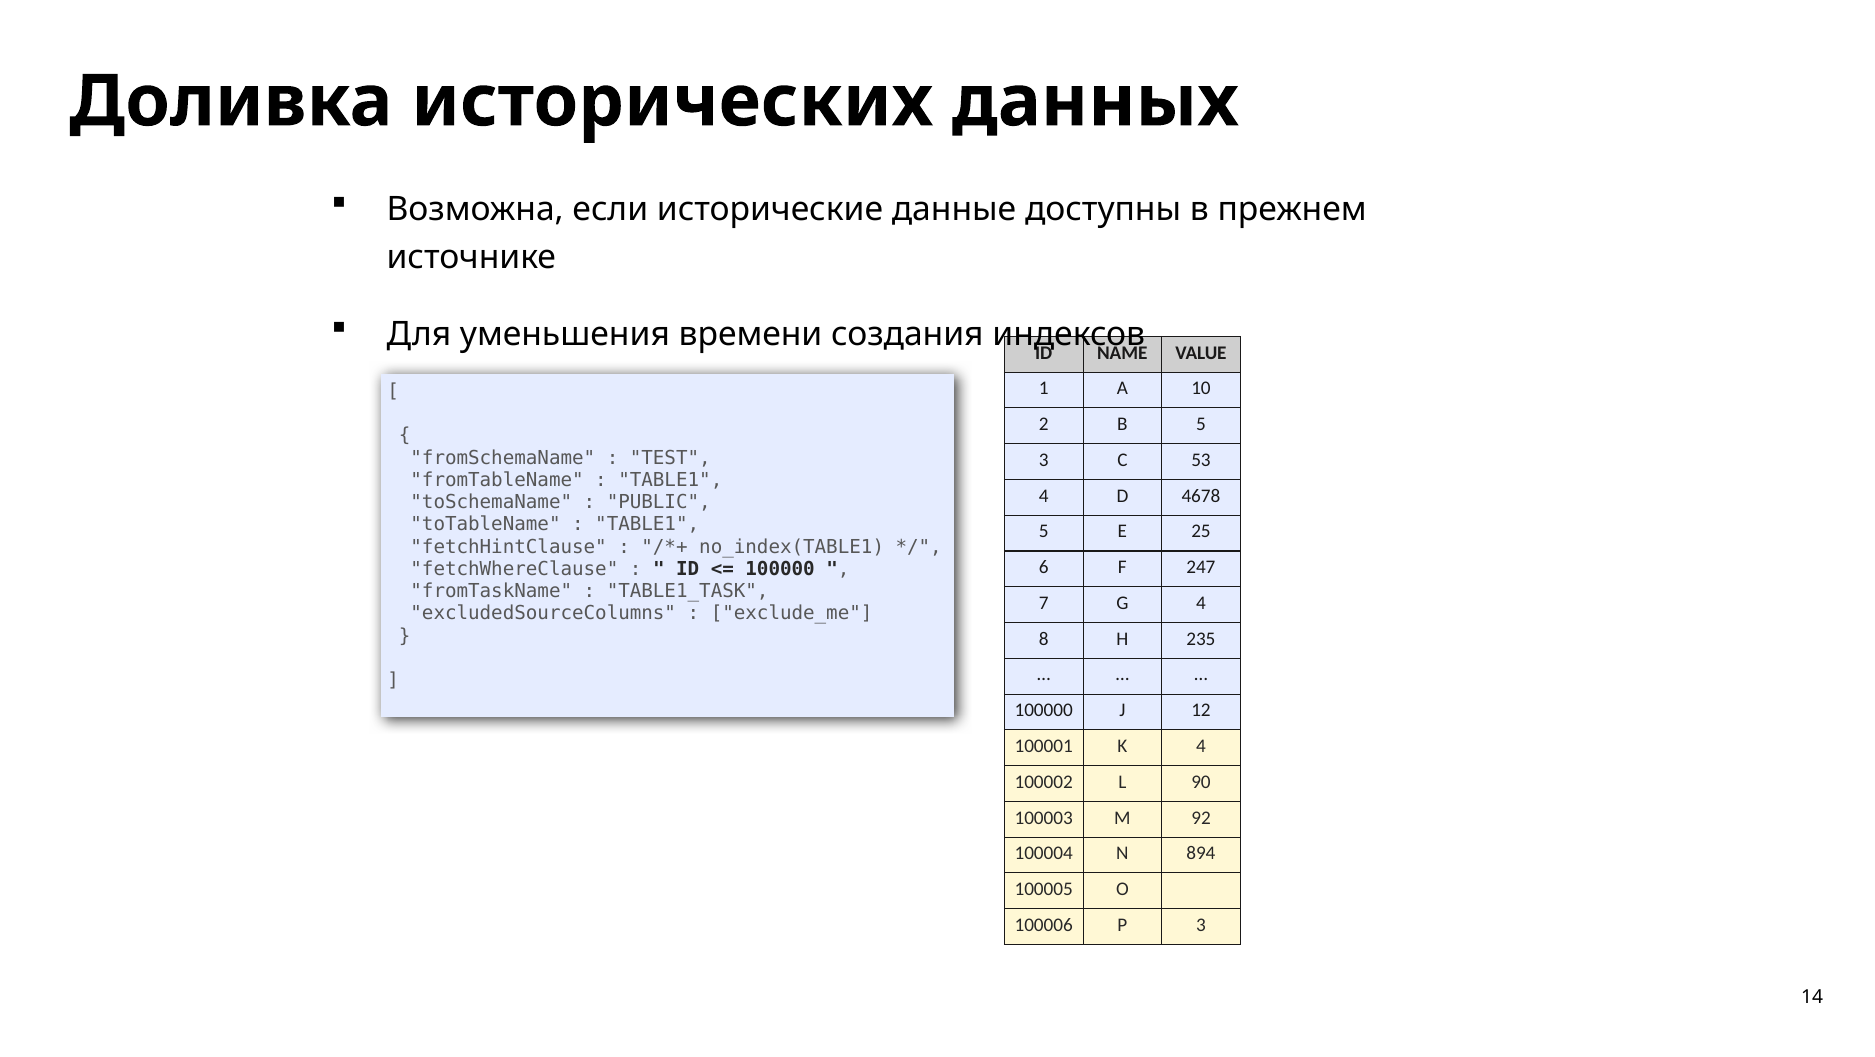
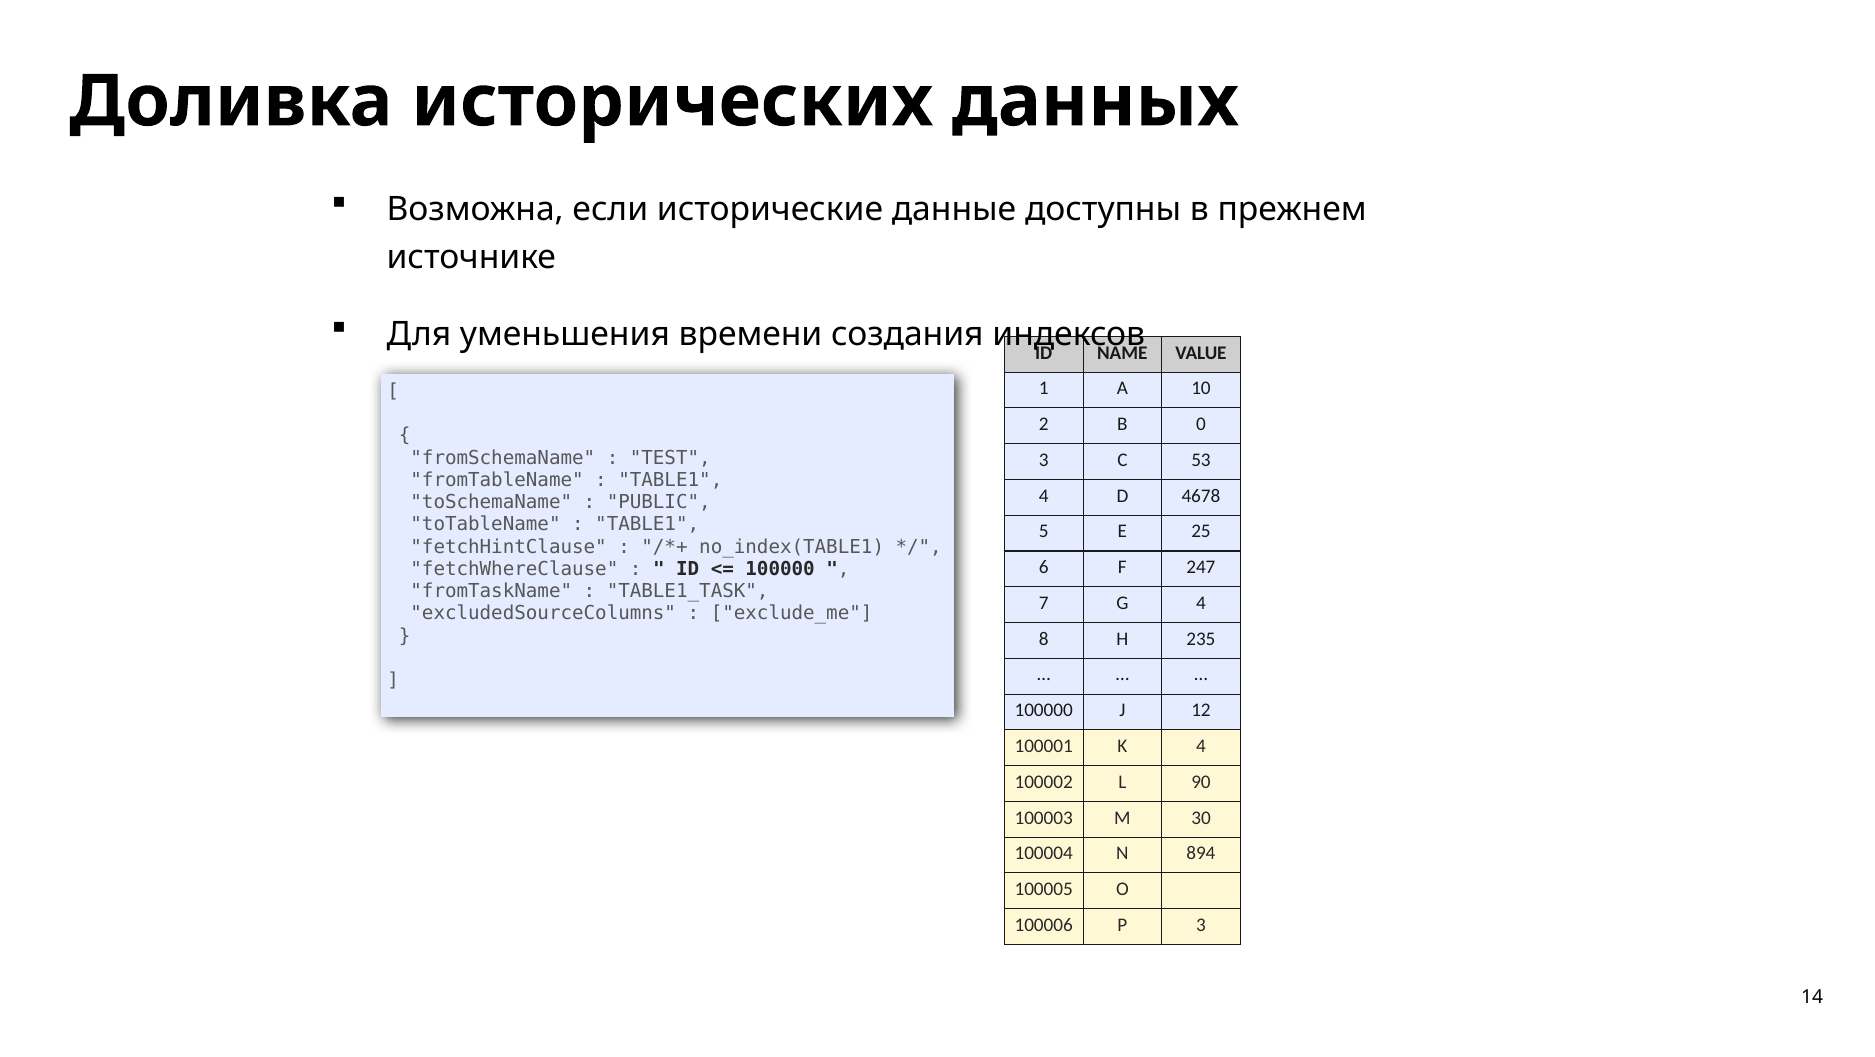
B 5: 5 -> 0
92: 92 -> 30
